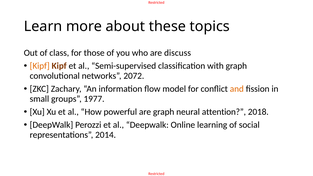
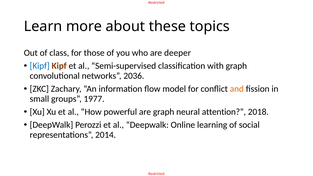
discuss: discuss -> deeper
Kipf at (40, 66) colour: orange -> blue
2072: 2072 -> 2036
